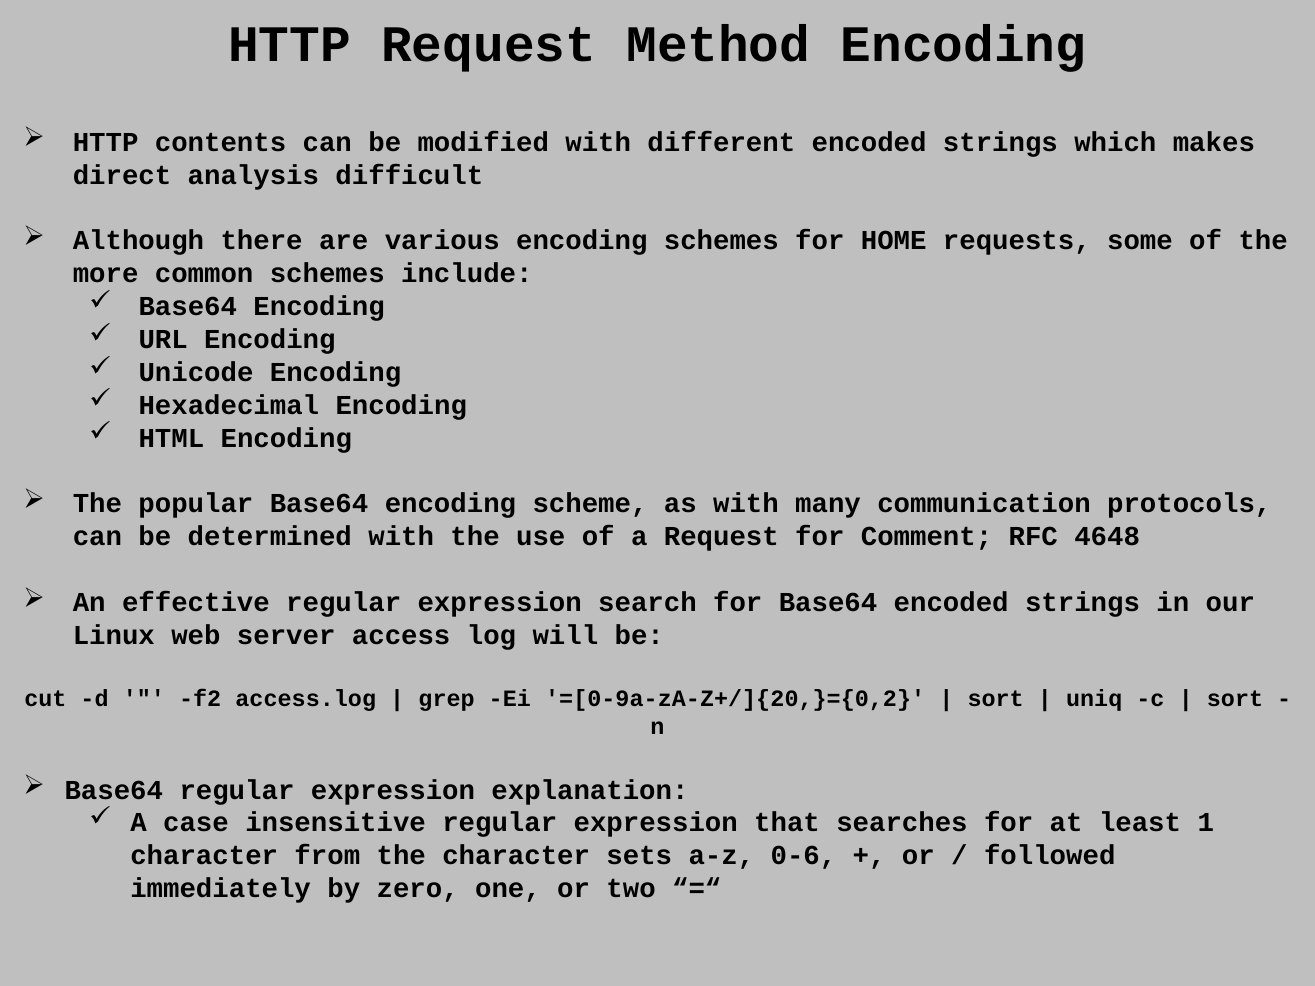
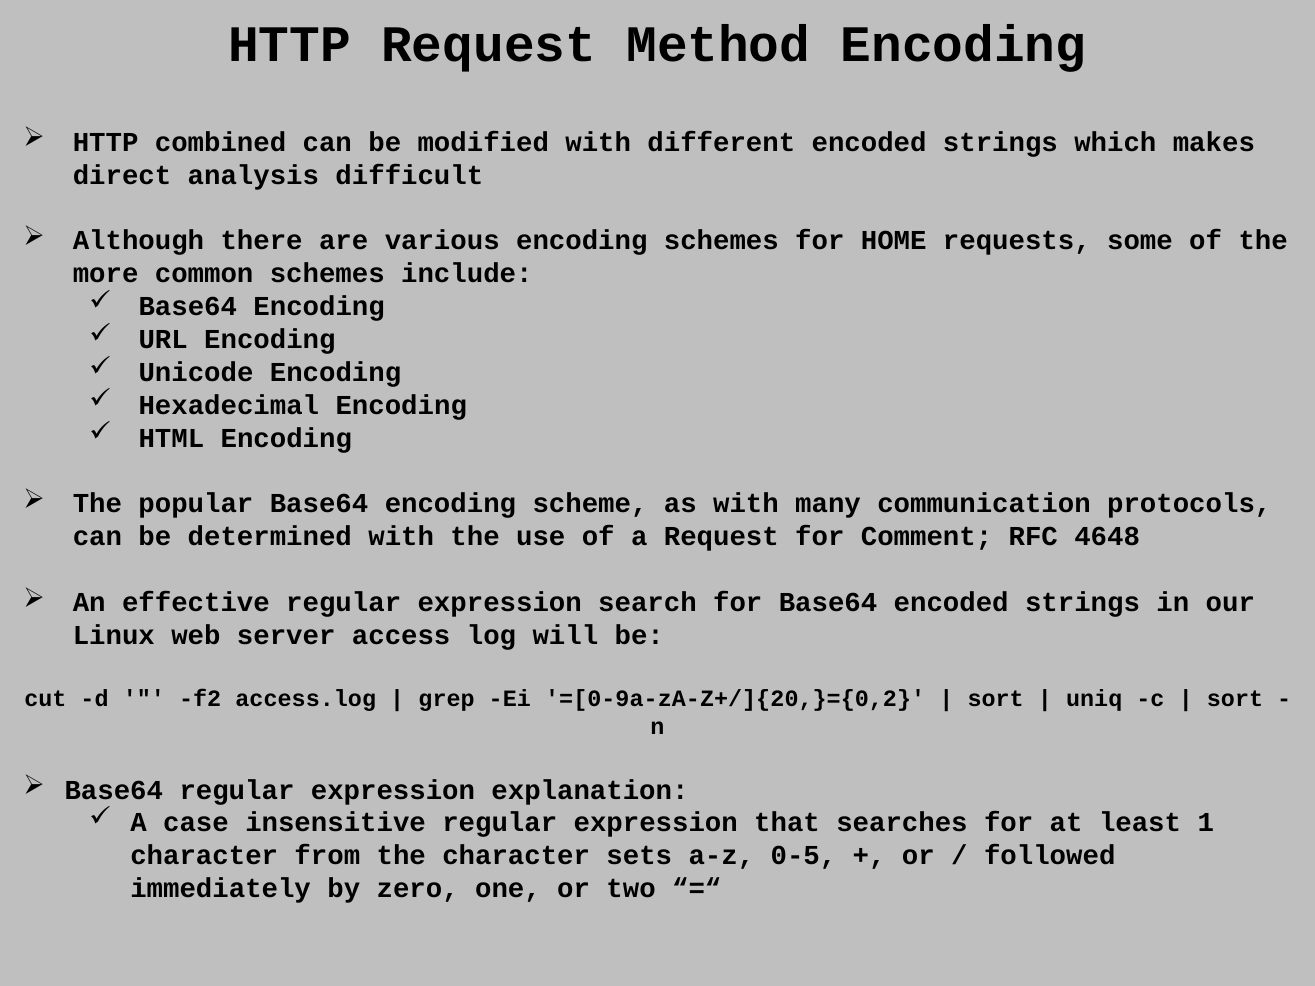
contents: contents -> combined
0-6: 0-6 -> 0-5
